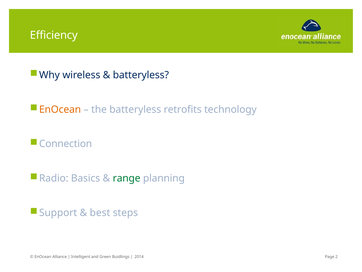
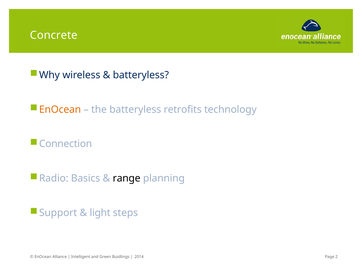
Efficiency: Efficiency -> Concrete
range colour: green -> black
best: best -> light
